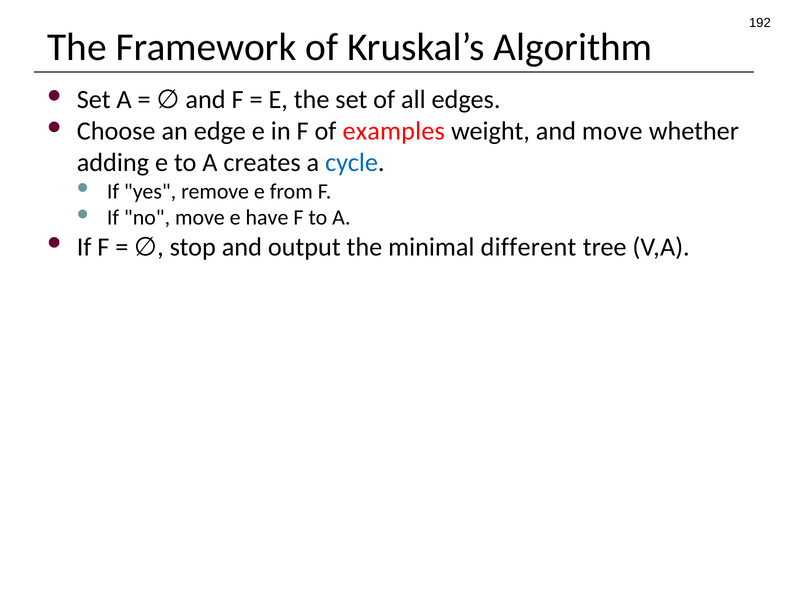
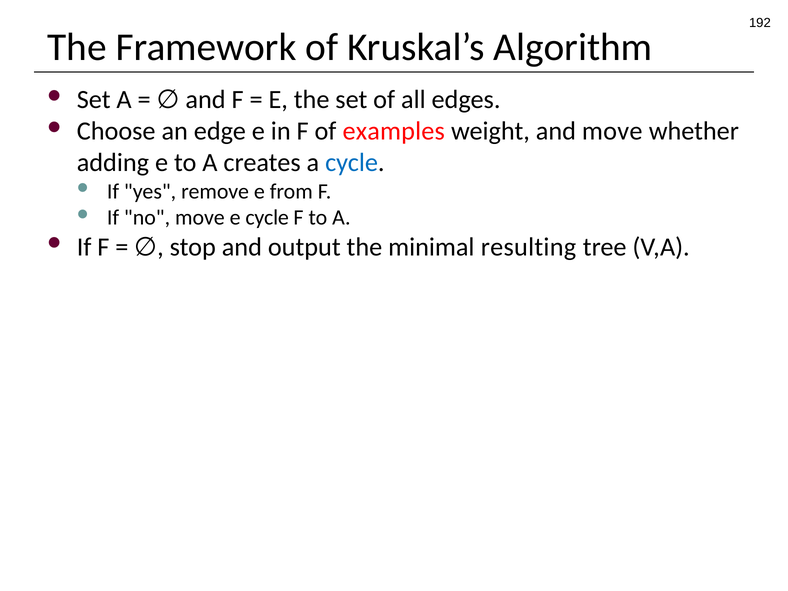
e have: have -> cycle
different: different -> resulting
